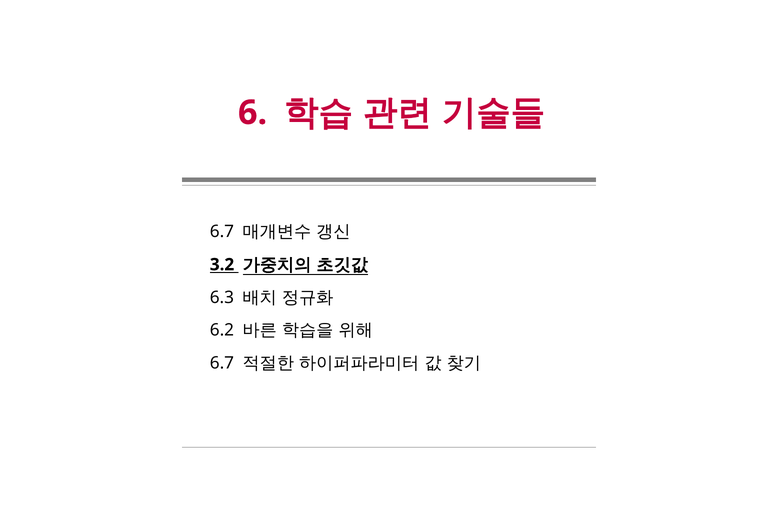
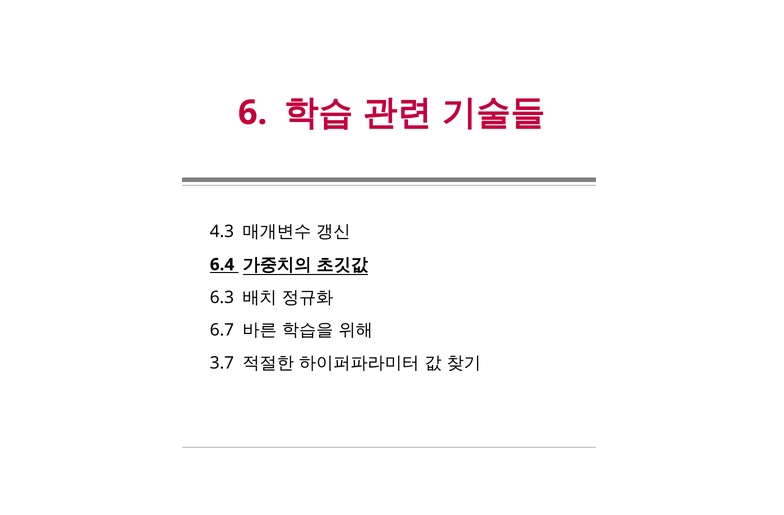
6.7 at (222, 232): 6.7 -> 4.3
3.2: 3.2 -> 6.4
6.2: 6.2 -> 6.7
6.7 at (222, 363): 6.7 -> 3.7
